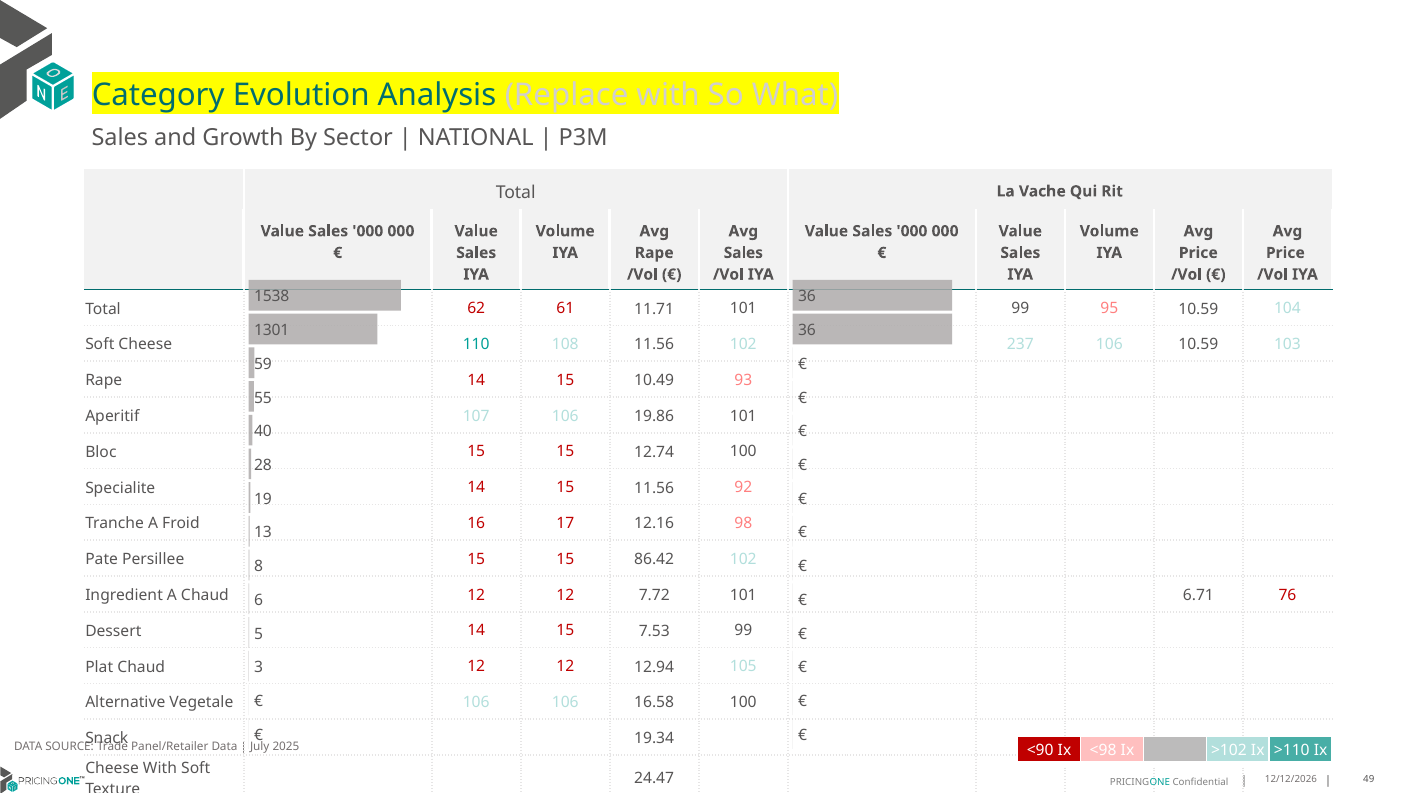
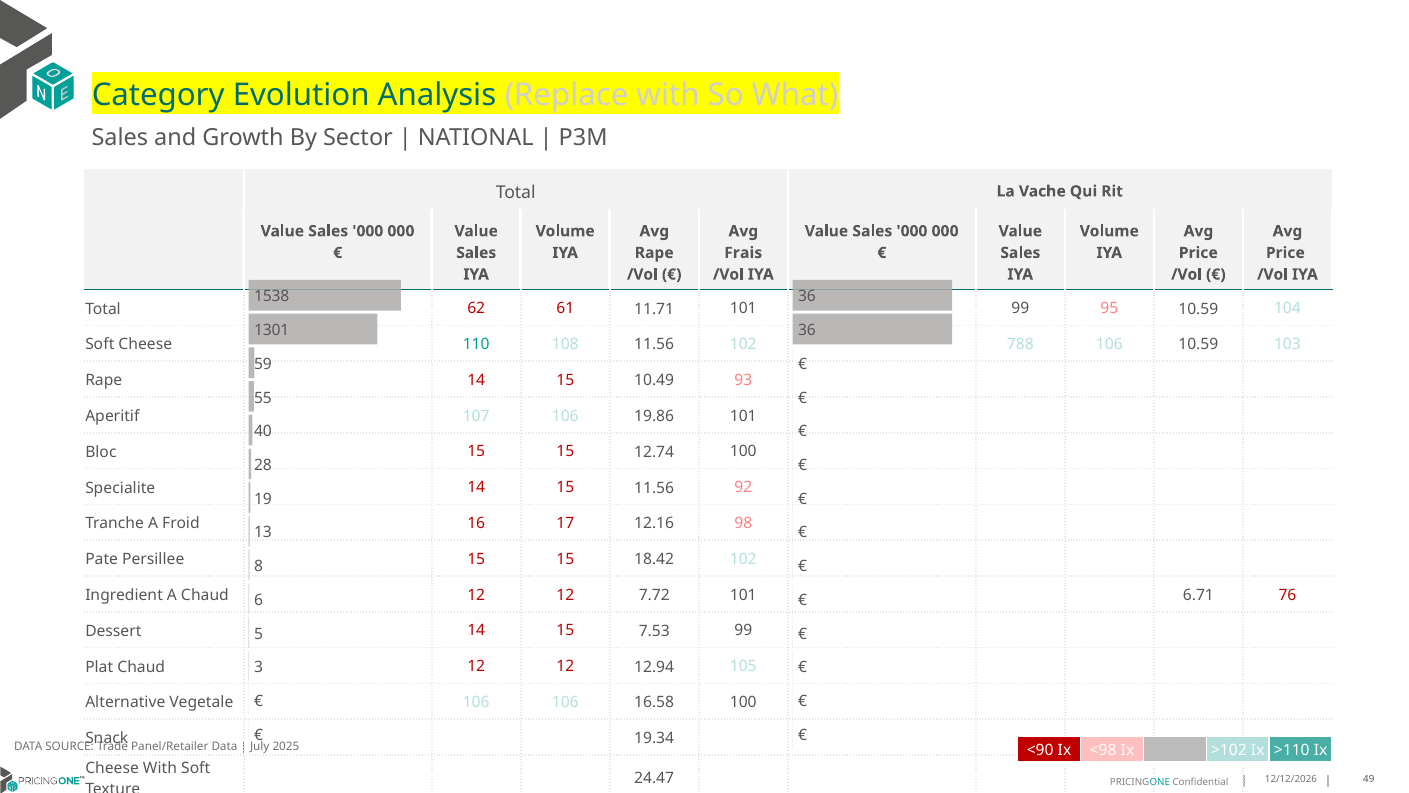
Sales at (743, 253): Sales -> Frais
237: 237 -> 788
86.42: 86.42 -> 18.42
